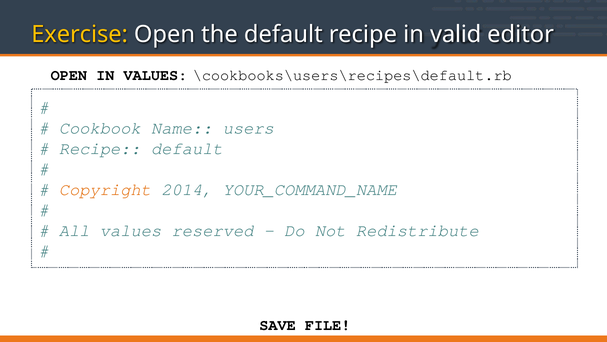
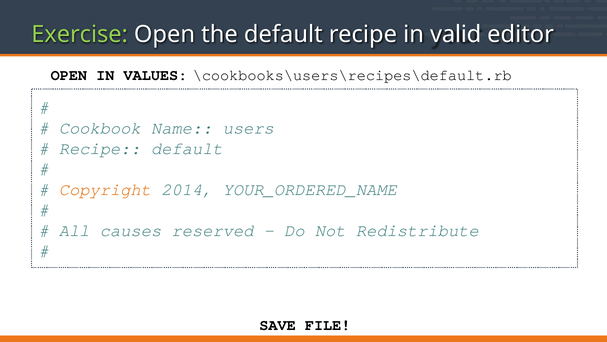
Exercise colour: yellow -> light green
YOUR_COMMAND_NAME: YOUR_COMMAND_NAME -> YOUR_ORDERED_NAME
All values: values -> causes
